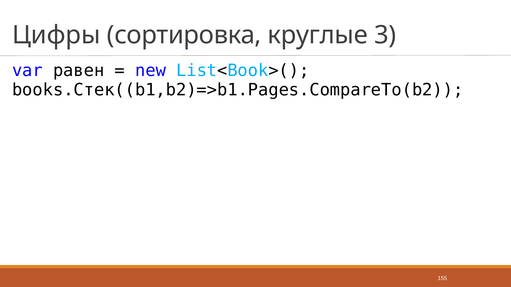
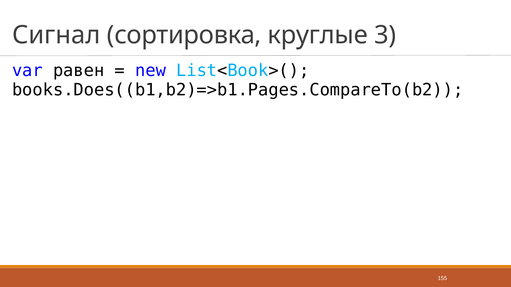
Цифры: Цифры -> Сигнал
books.Стек((b1,b2)=>b1.Pages.CompareTo(b2: books.Стек((b1,b2)=>b1.Pages.CompareTo(b2 -> books.Does((b1,b2)=>b1.Pages.CompareTo(b2
